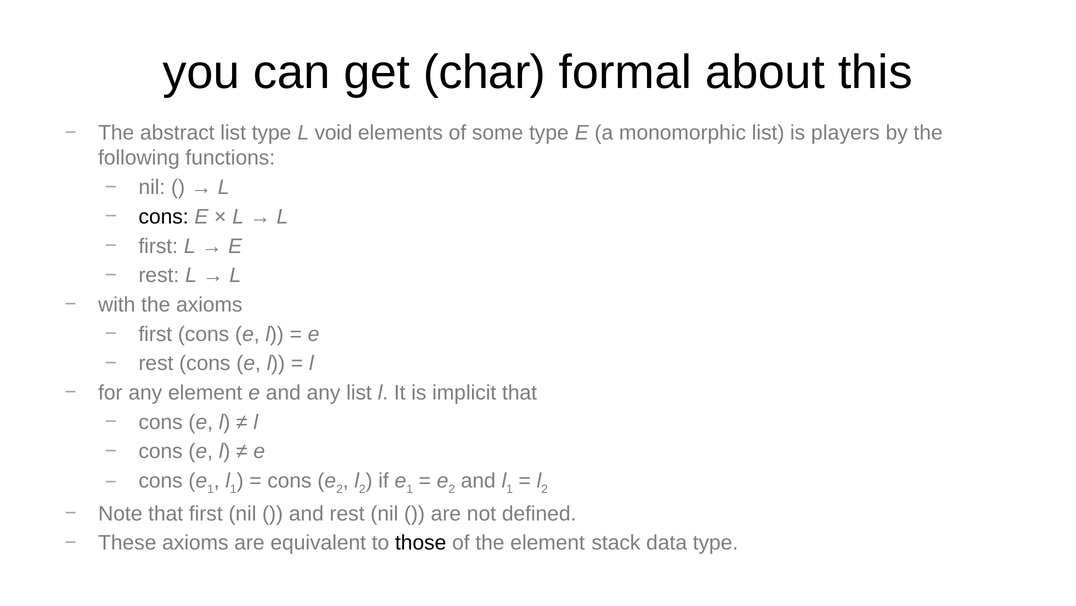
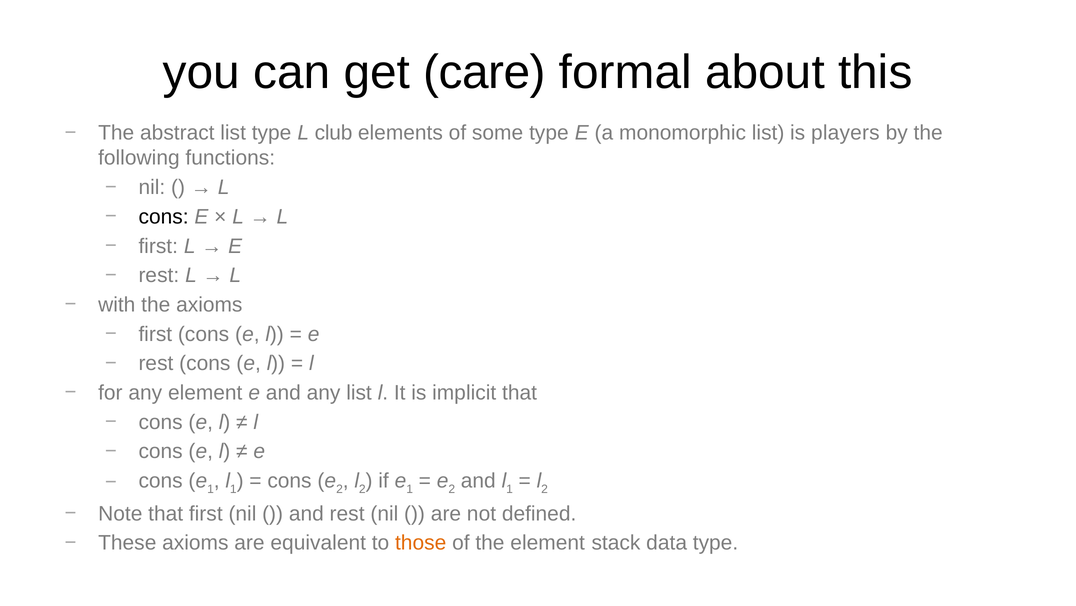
char: char -> care
void: void -> club
those colour: black -> orange
